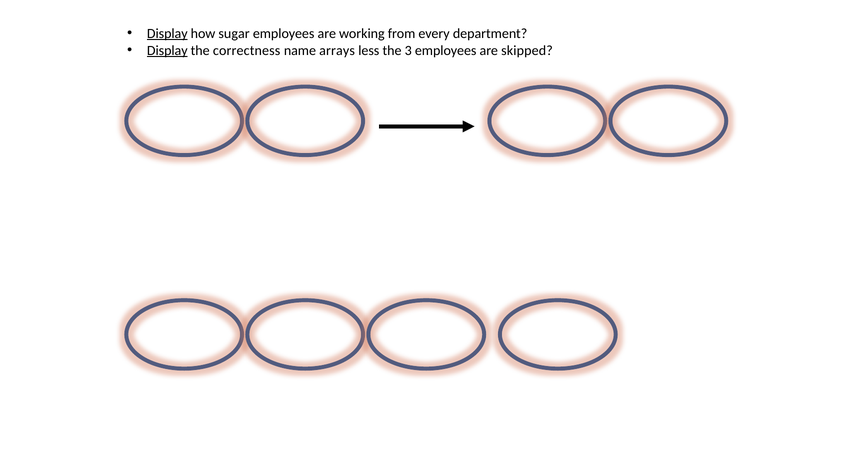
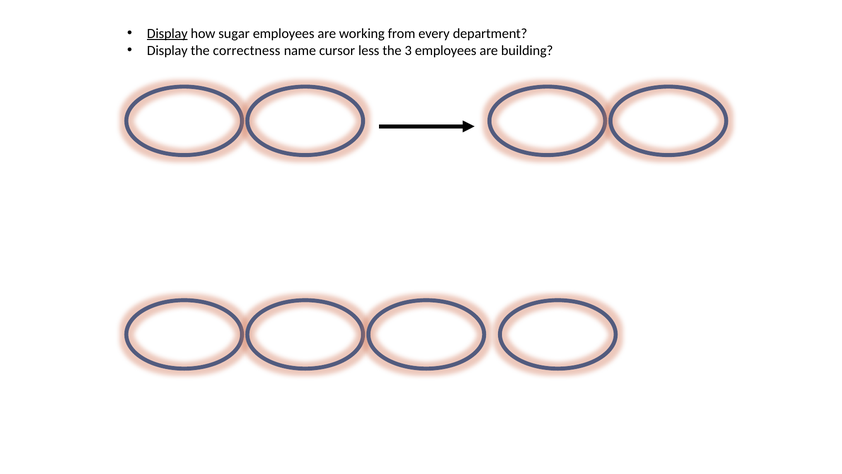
Display at (167, 50) underline: present -> none
arrays: arrays -> cursor
skipped: skipped -> building
